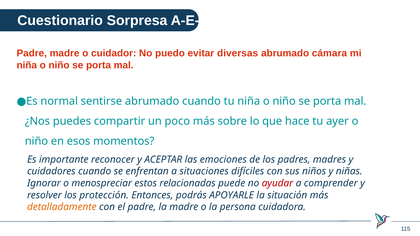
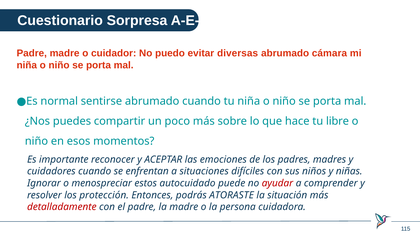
ayer: ayer -> libre
relacionadas: relacionadas -> autocuidado
APOYARLE: APOYARLE -> ATORASTE
detalladamente colour: orange -> red
